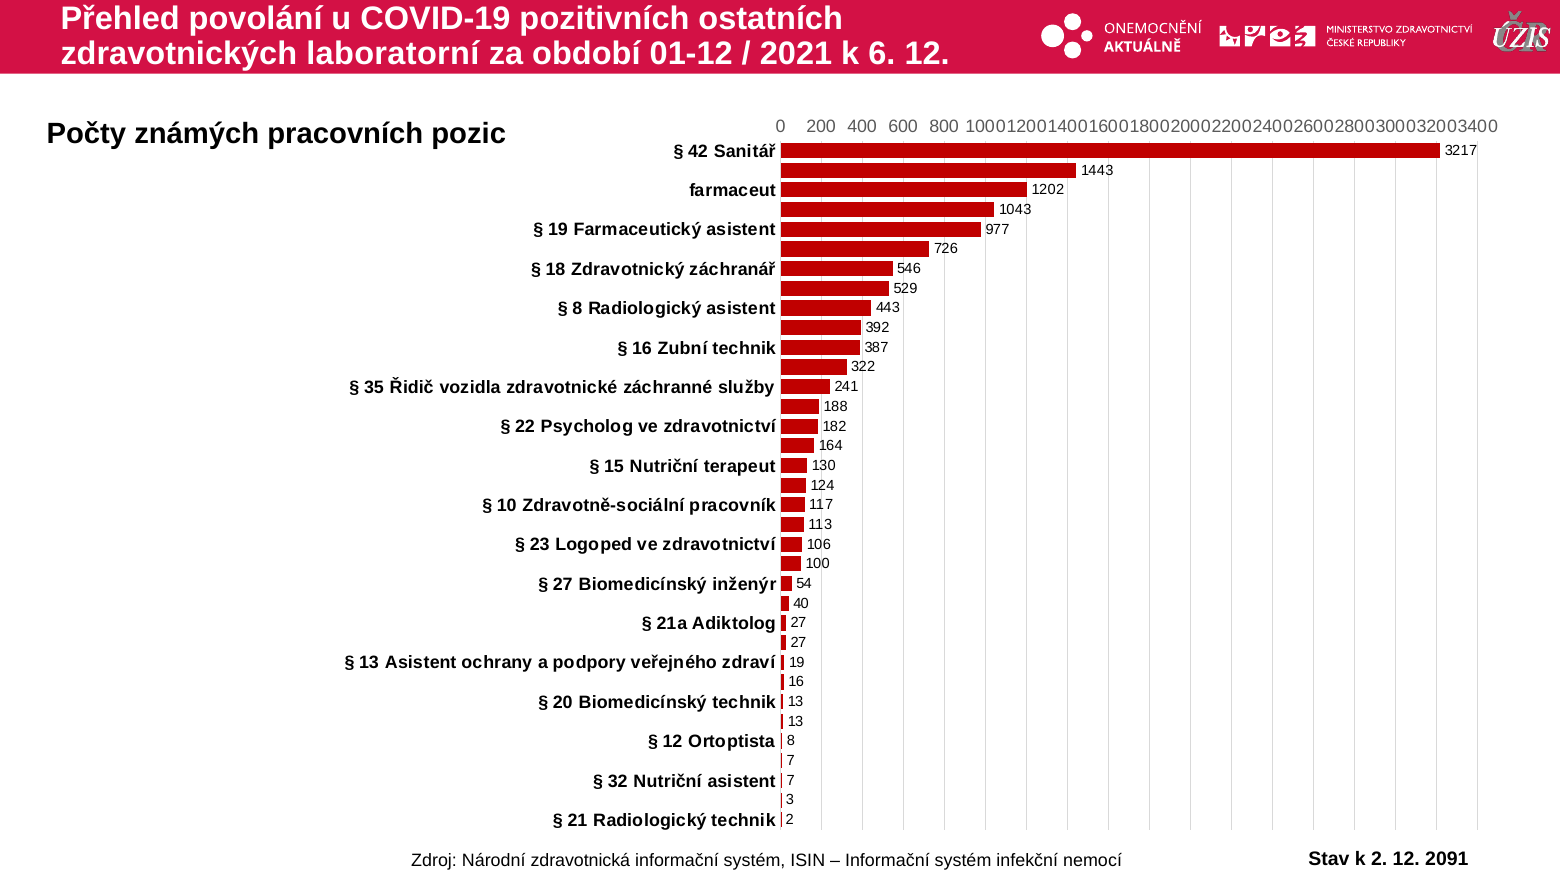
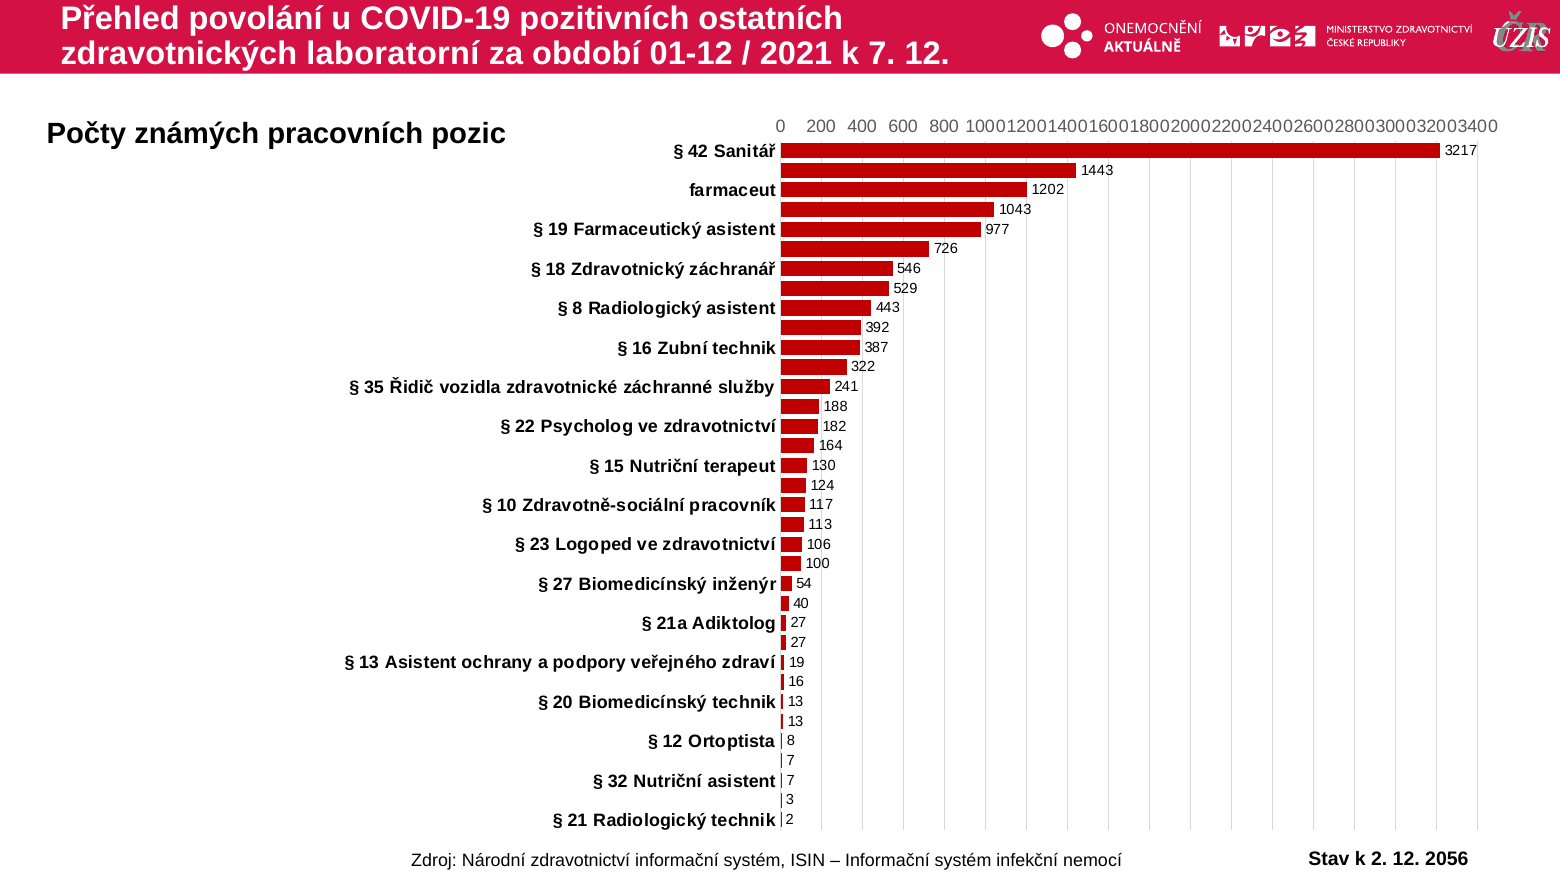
k 6: 6 -> 7
2091: 2091 -> 2056
Národní zdravotnická: zdravotnická -> zdravotnictví
